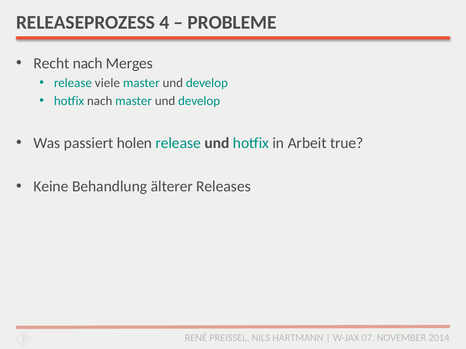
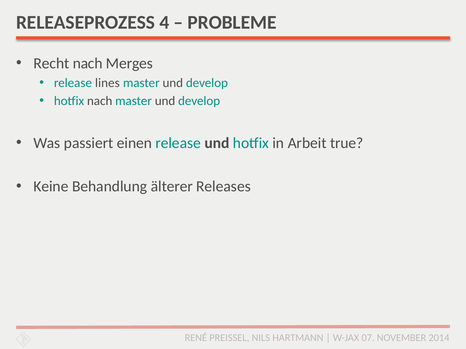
viele: viele -> lines
holen: holen -> einen
